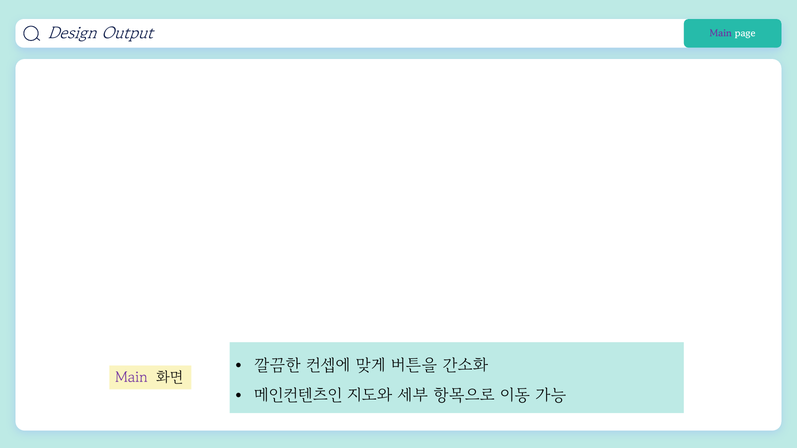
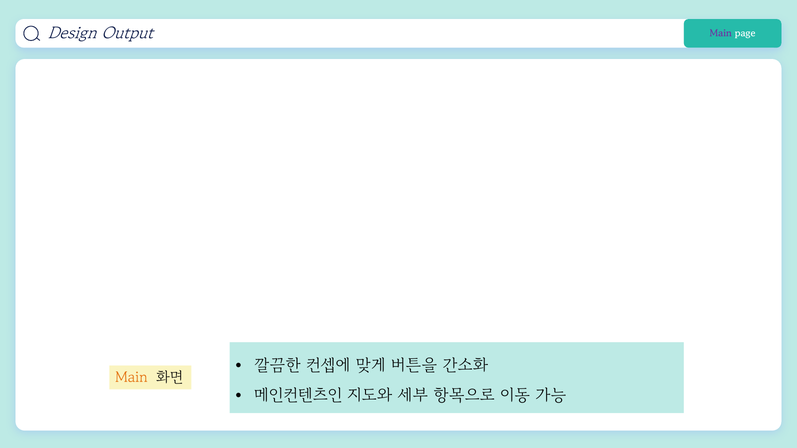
Main at (131, 379) colour: purple -> orange
